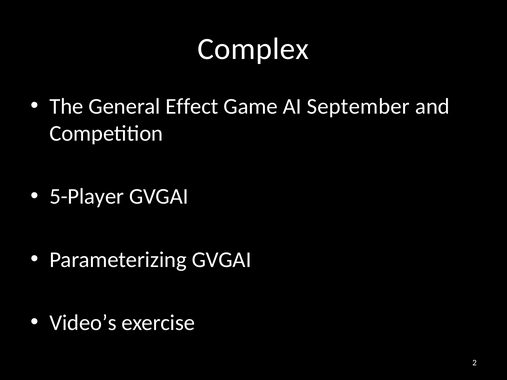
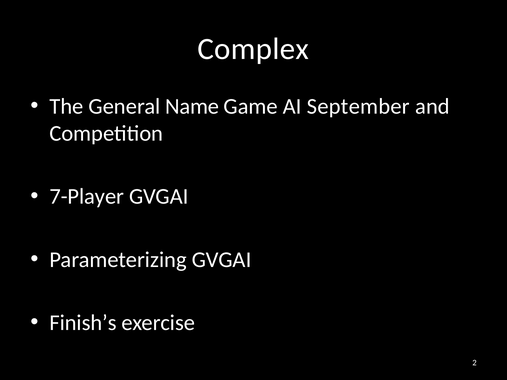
Effect: Effect -> Name
5-Player: 5-Player -> 7-Player
Video’s: Video’s -> Finish’s
